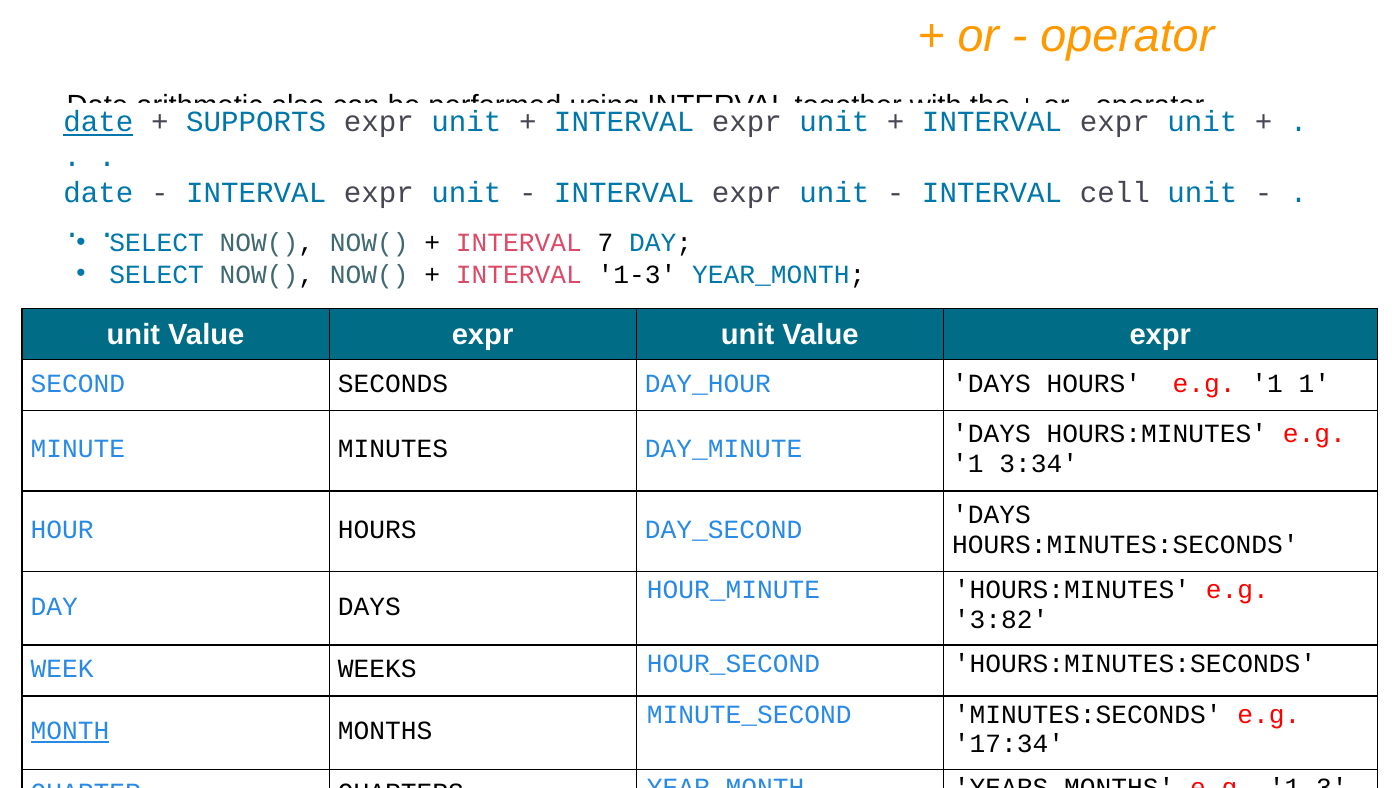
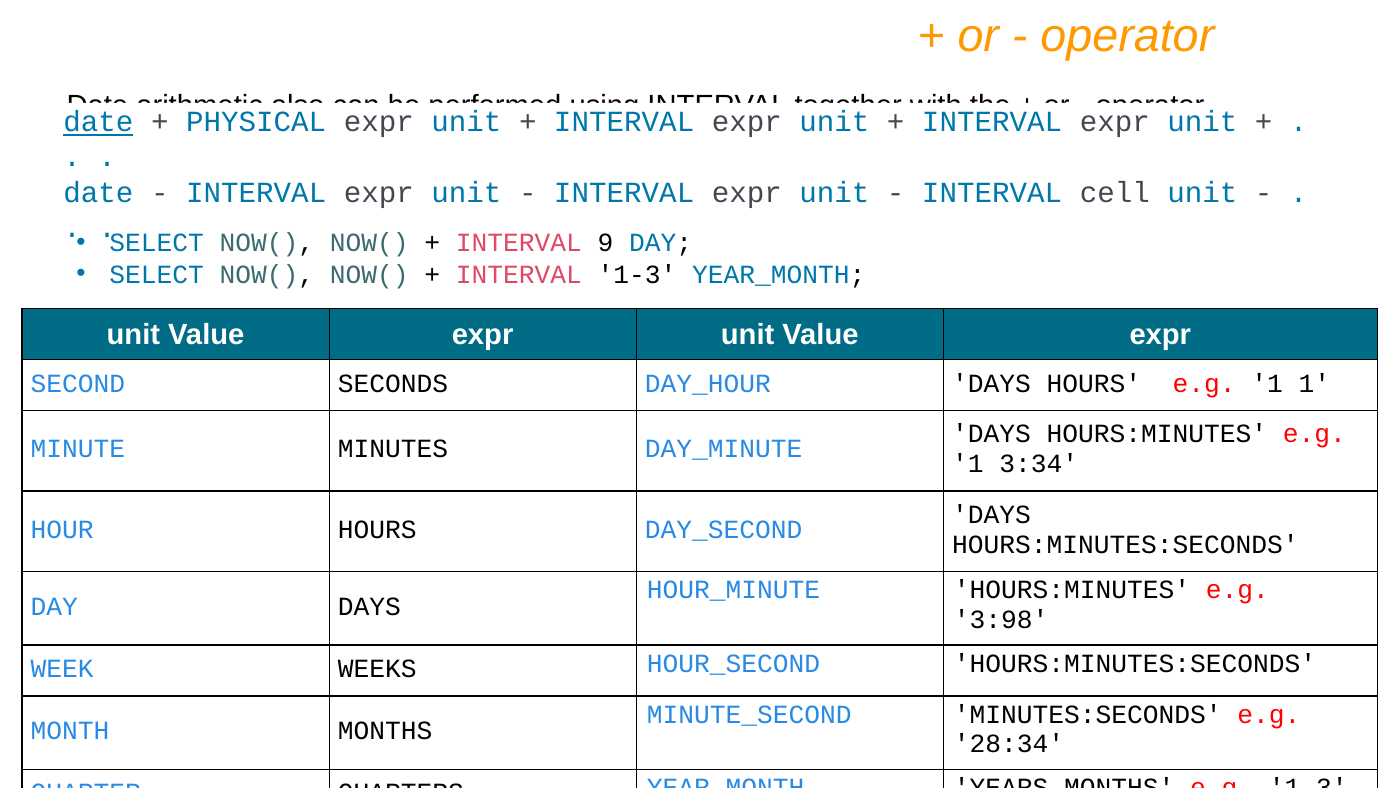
SUPPORTS: SUPPORTS -> PHYSICAL
7: 7 -> 9
3:82: 3:82 -> 3:98
MONTH underline: present -> none
17:34: 17:34 -> 28:34
